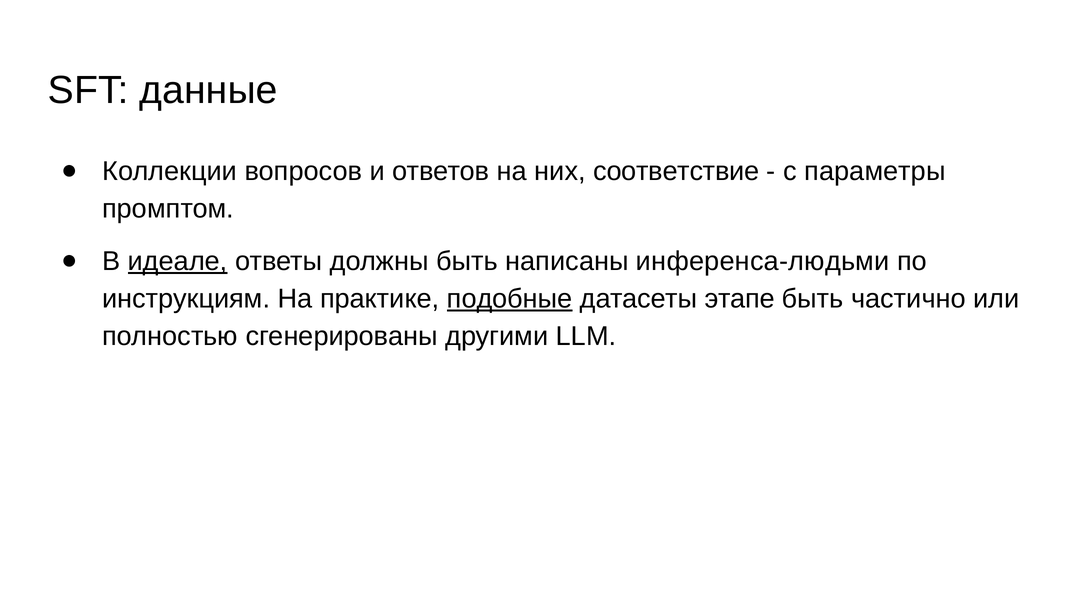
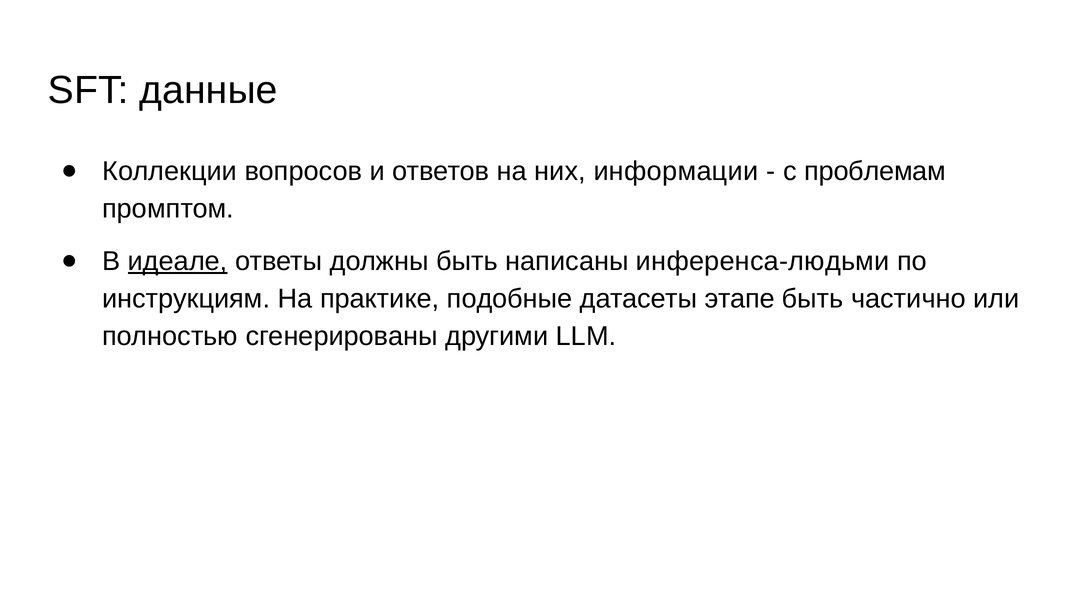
соответствие: соответствие -> информации
параметры: параметры -> проблемам
подобные underline: present -> none
